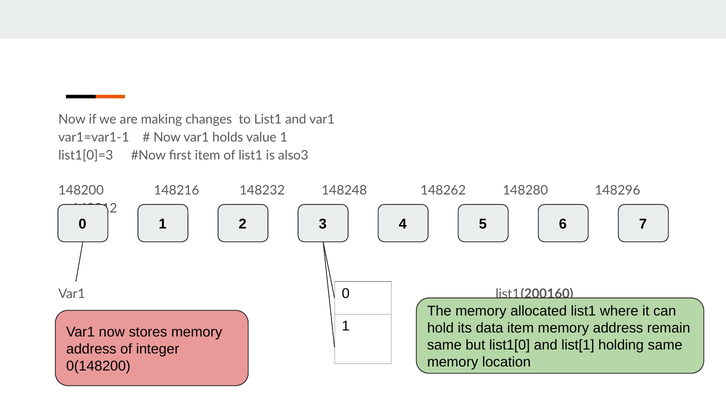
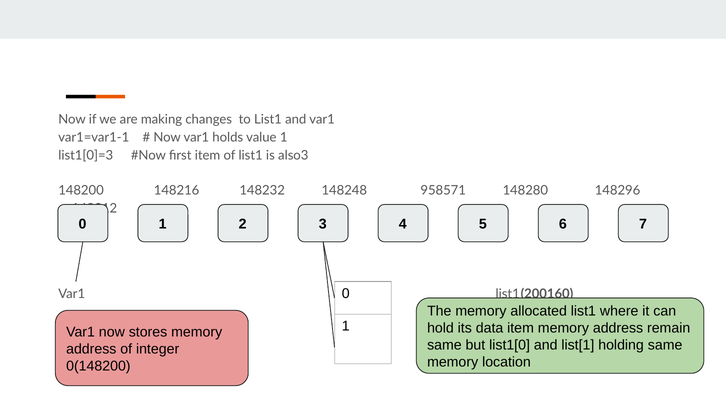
148262: 148262 -> 958571
